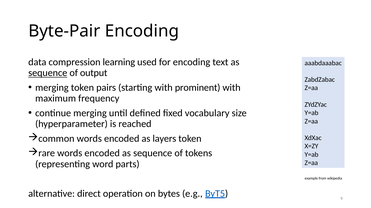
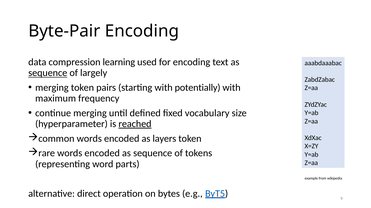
output: output -> largely
prominent: prominent -> potentially
reached underline: none -> present
